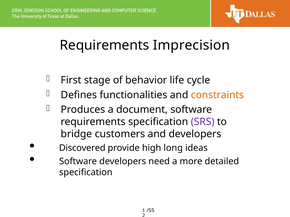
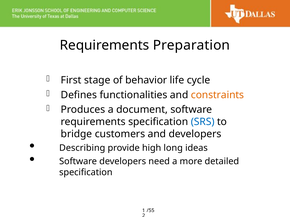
Imprecision: Imprecision -> Preparation
SRS colour: purple -> blue
Discovered: Discovered -> Describing
